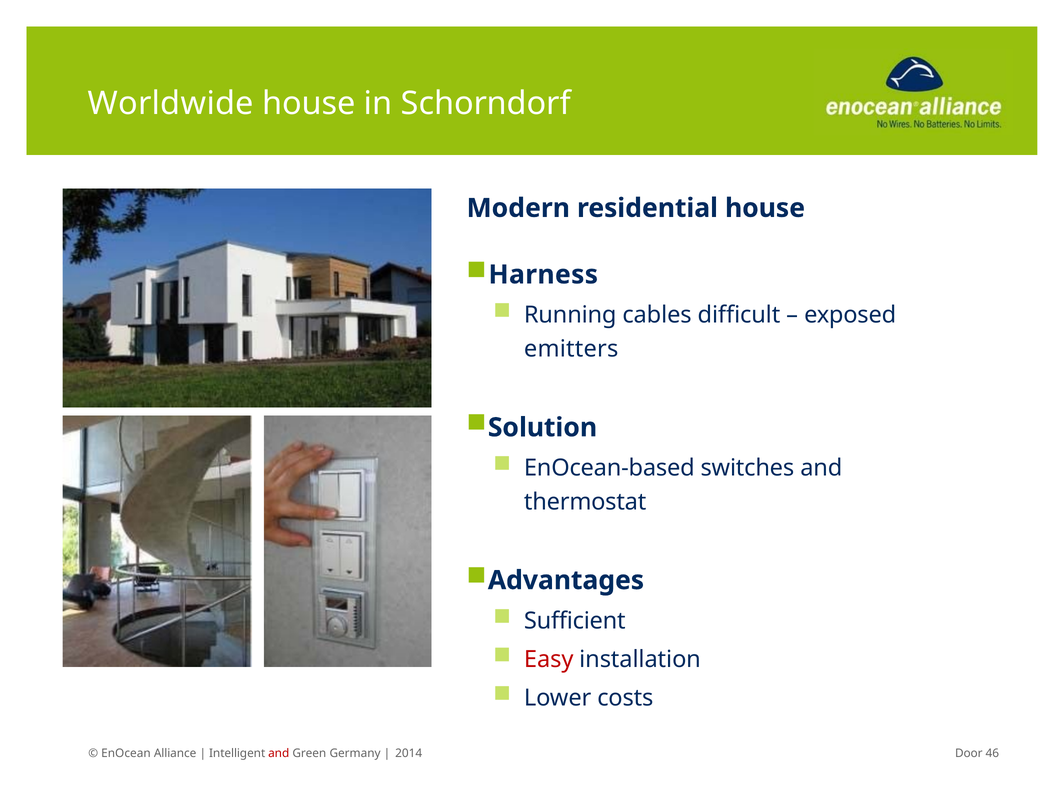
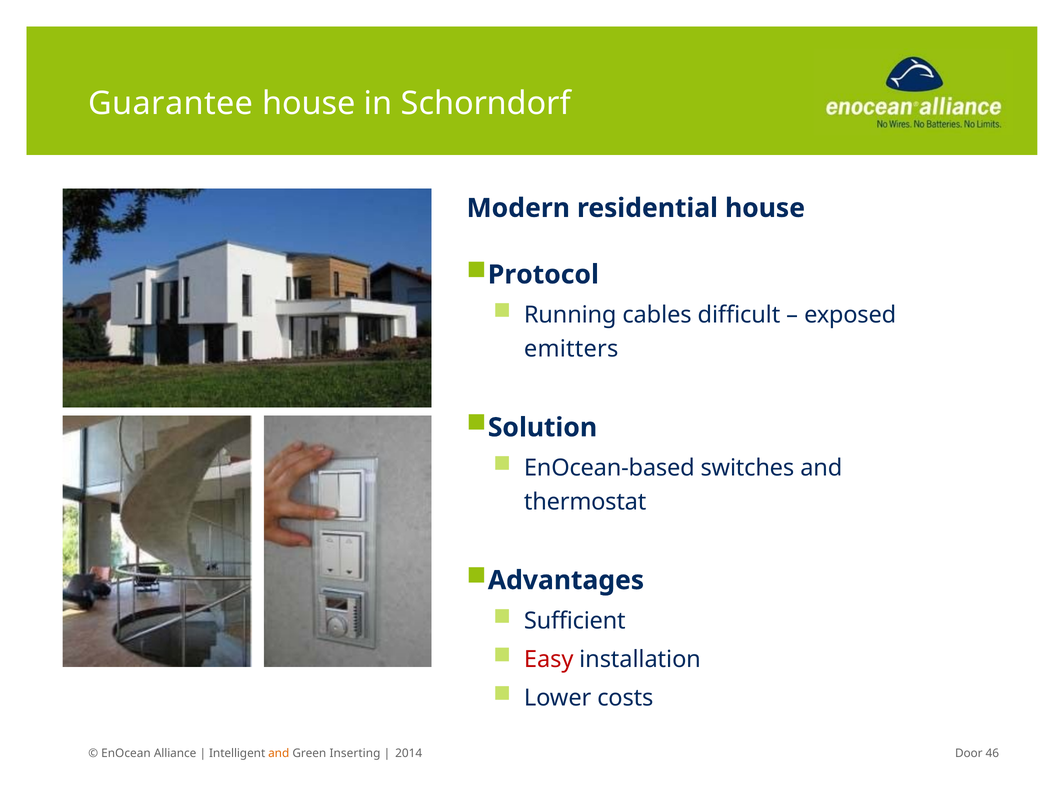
Worldwide: Worldwide -> Guarantee
Harness: Harness -> Protocol
and at (279, 753) colour: red -> orange
Germany: Germany -> Inserting
